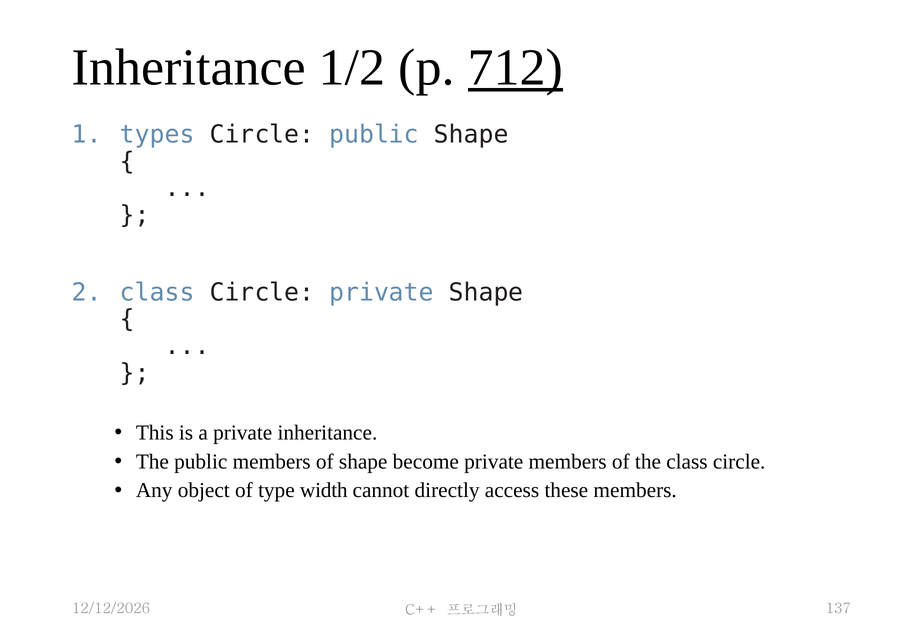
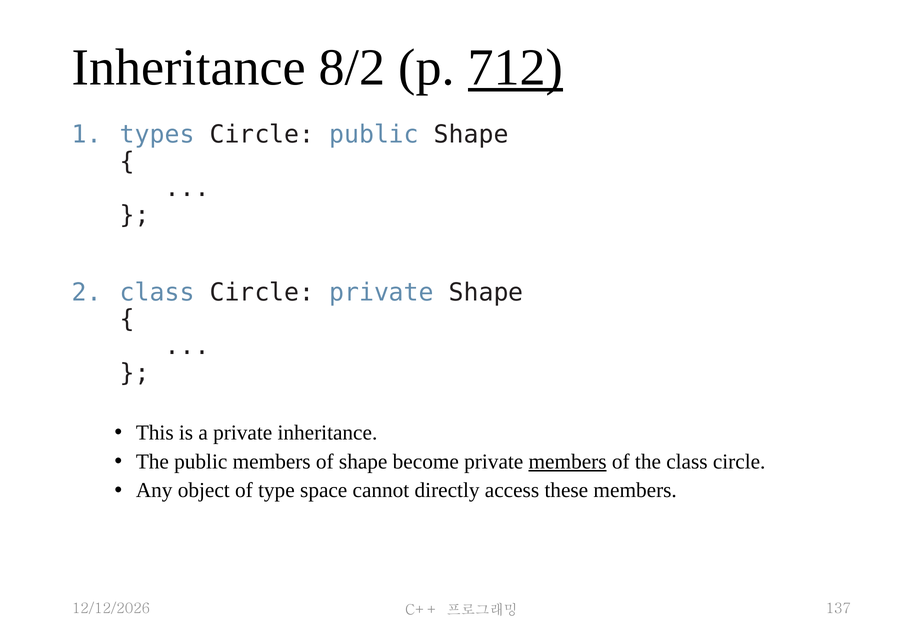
1/2: 1/2 -> 8/2
members at (568, 461) underline: none -> present
width: width -> space
